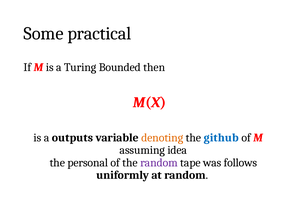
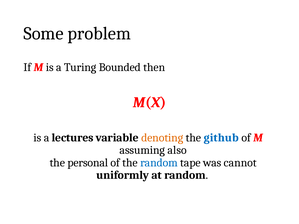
practical: practical -> problem
outputs: outputs -> lectures
idea: idea -> also
random at (159, 163) colour: purple -> blue
follows: follows -> cannot
